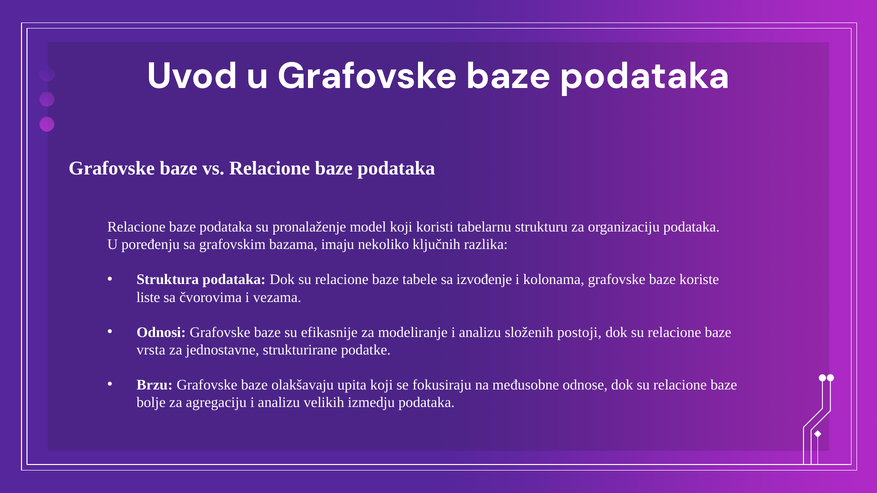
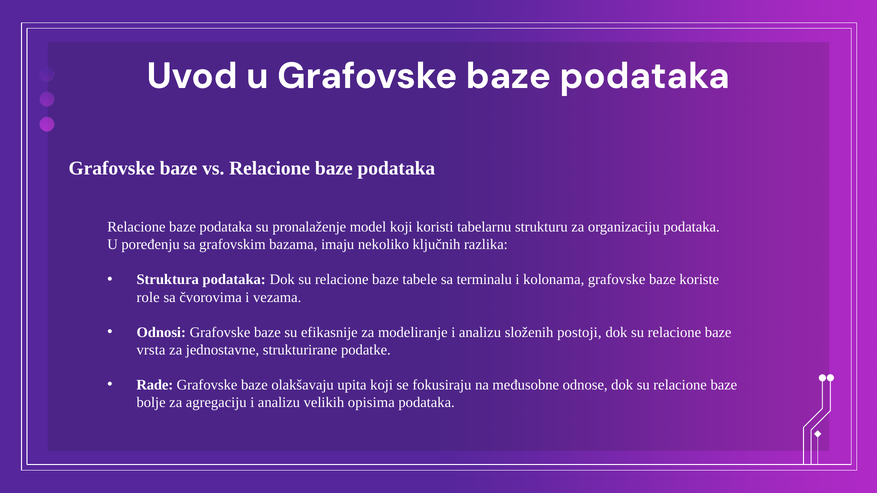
izvođenje: izvođenje -> terminalu
liste: liste -> role
Brzu: Brzu -> Rade
izmedju: izmedju -> opisima
